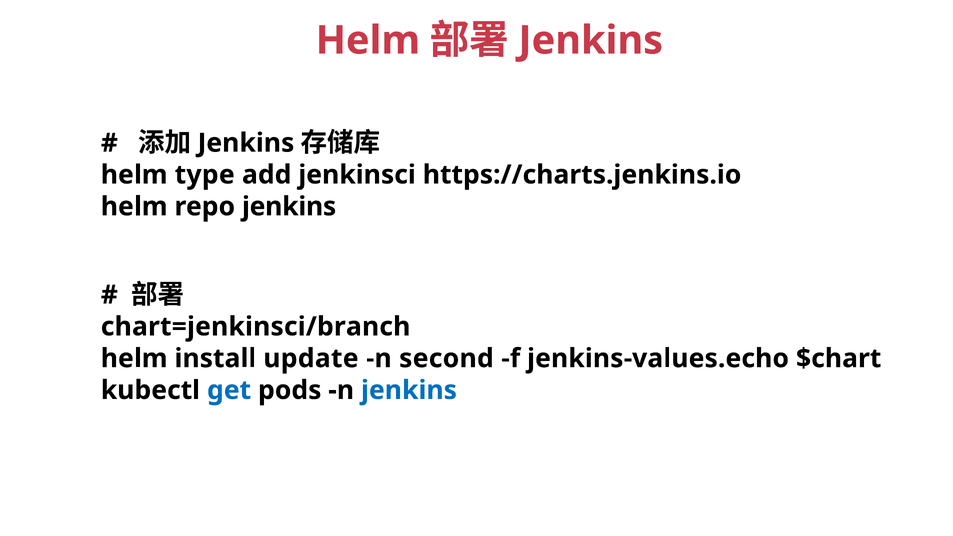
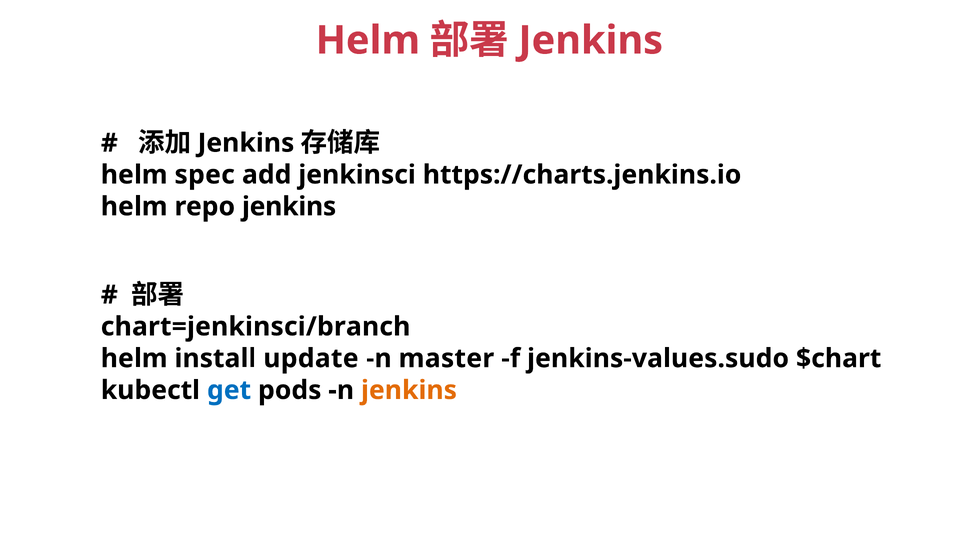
type: type -> spec
second: second -> master
jenkins-values.echo: jenkins-values.echo -> jenkins-values.sudo
jenkins at (409, 390) colour: blue -> orange
